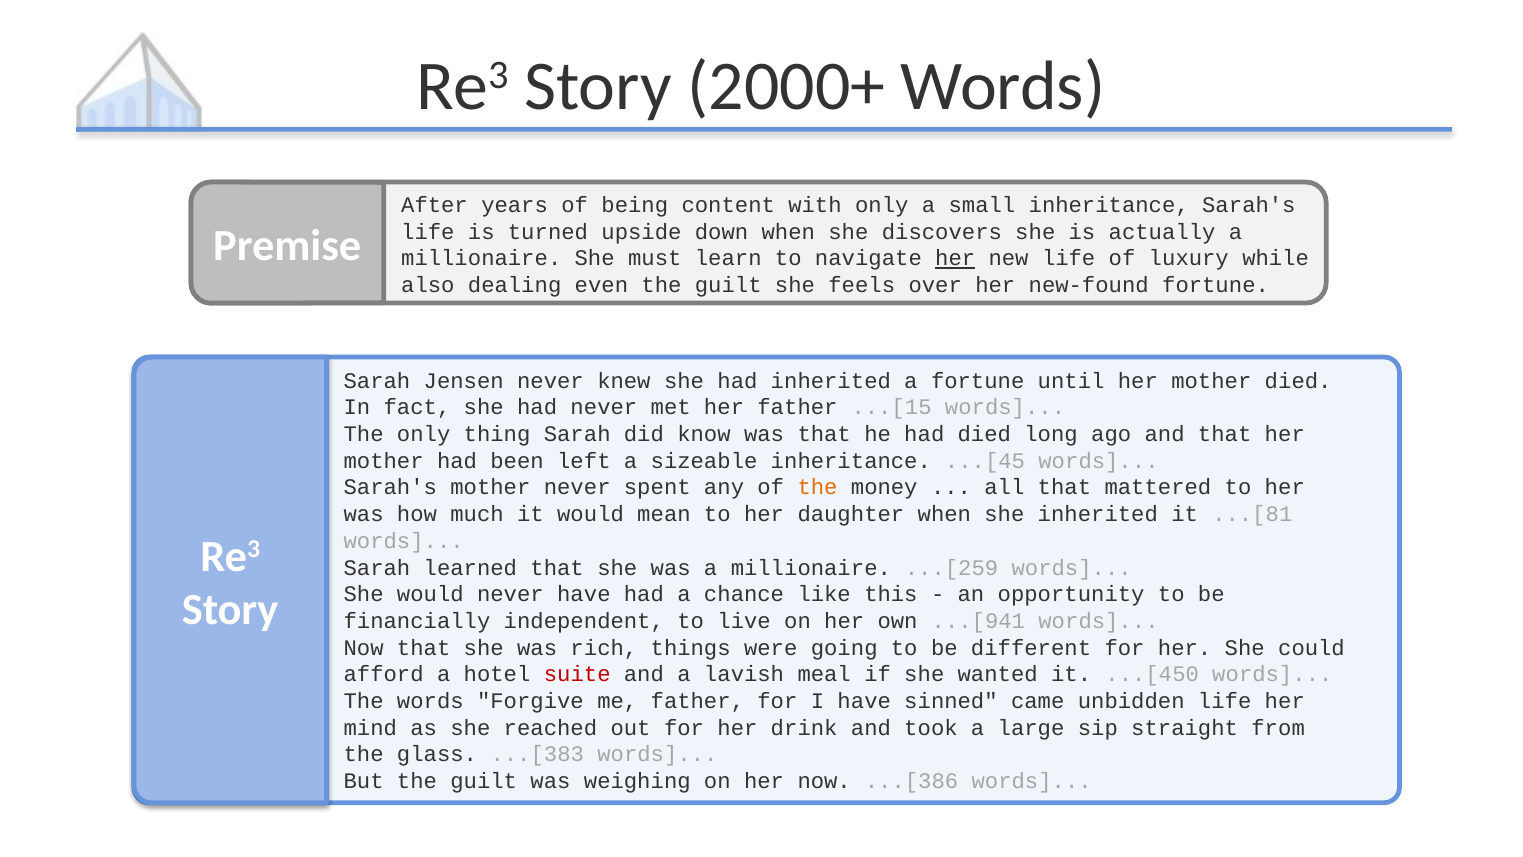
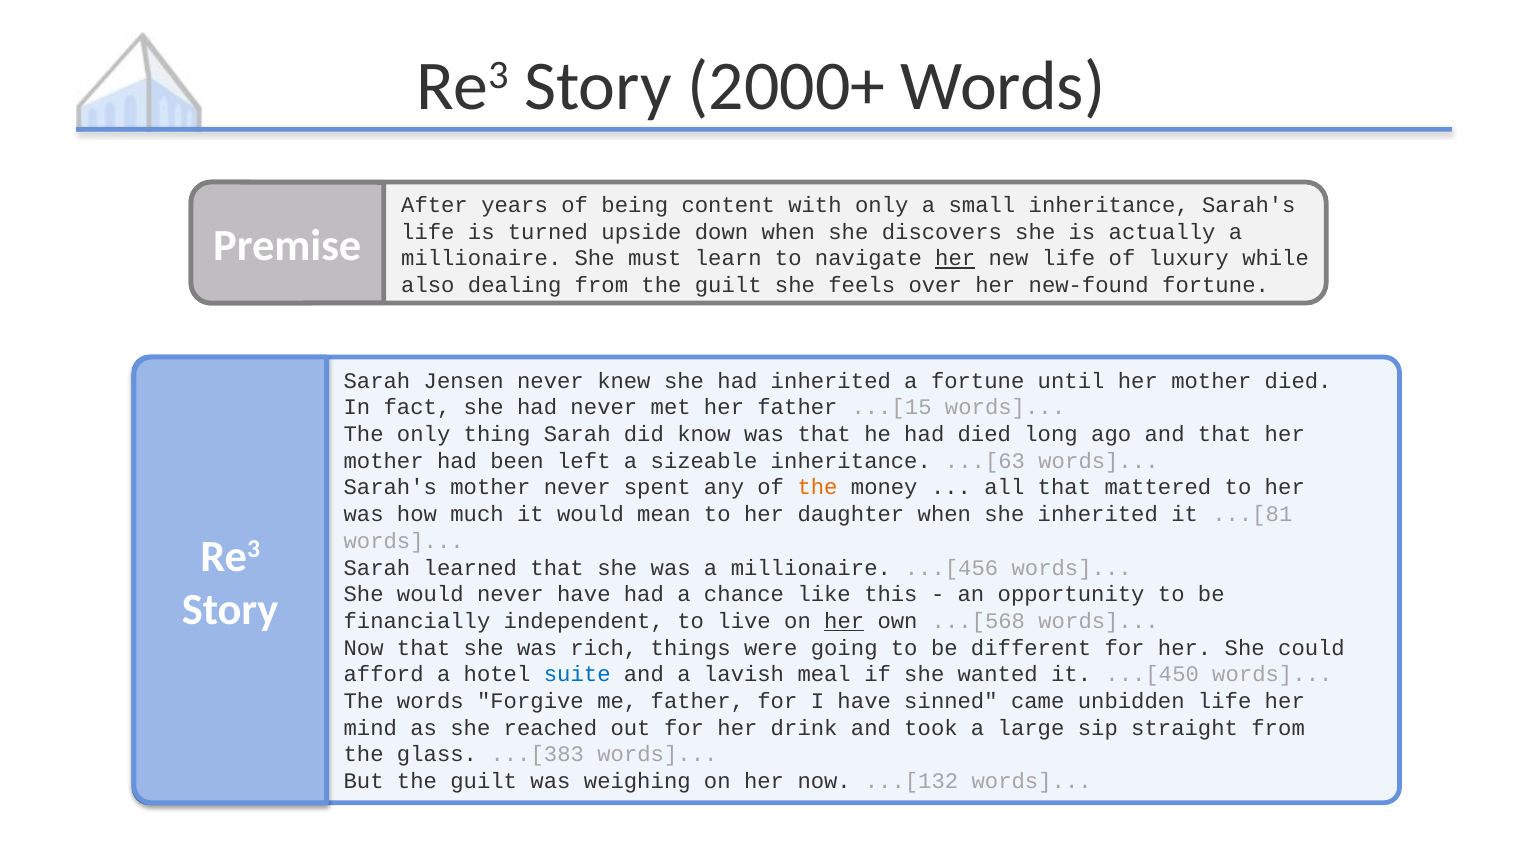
dealing even: even -> from
...[45: ...[45 -> ...[63
...[259: ...[259 -> ...[456
her at (844, 621) underline: none -> present
...[941: ...[941 -> ...[568
suite colour: red -> blue
...[386: ...[386 -> ...[132
